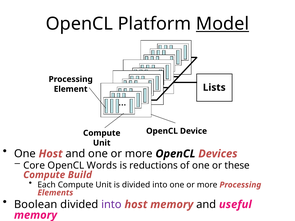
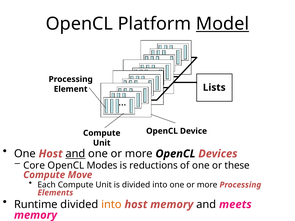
and at (75, 154) underline: none -> present
Words: Words -> Modes
Build: Build -> Move
Boolean: Boolean -> Runtime
into at (111, 205) colour: purple -> orange
useful: useful -> meets
